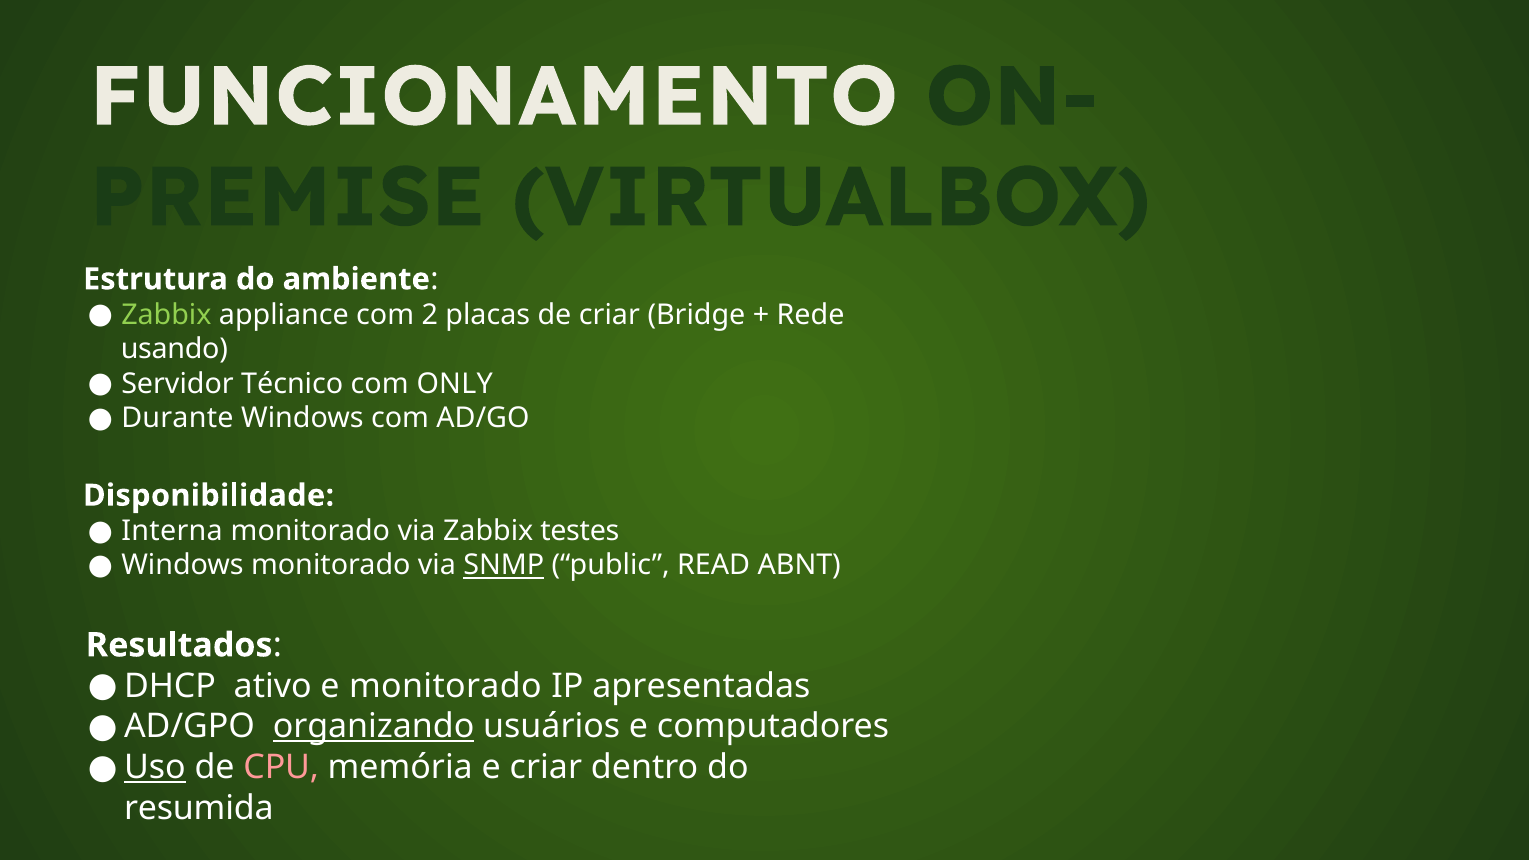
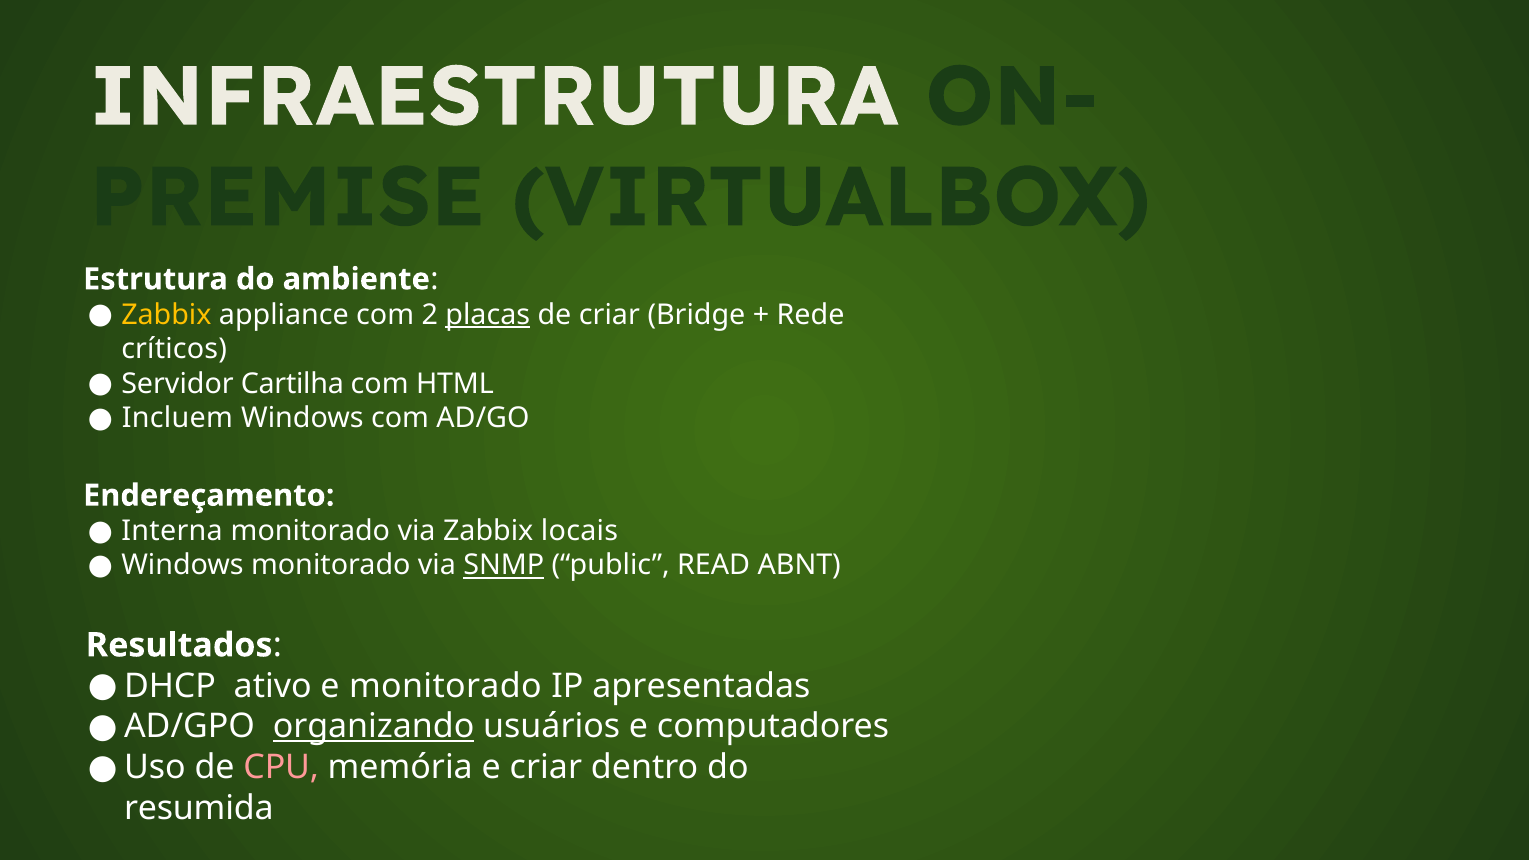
FUNCIONAMENTO: FUNCIONAMENTO -> INFRAESTRUTURA
Zabbix at (166, 315) colour: light green -> yellow
placas underline: none -> present
usando: usando -> críticos
Técnico: Técnico -> Cartilha
ONLY: ONLY -> HTML
Durante: Durante -> Incluem
Disponibilidade: Disponibilidade -> Endereçamento
testes: testes -> locais
Uso underline: present -> none
